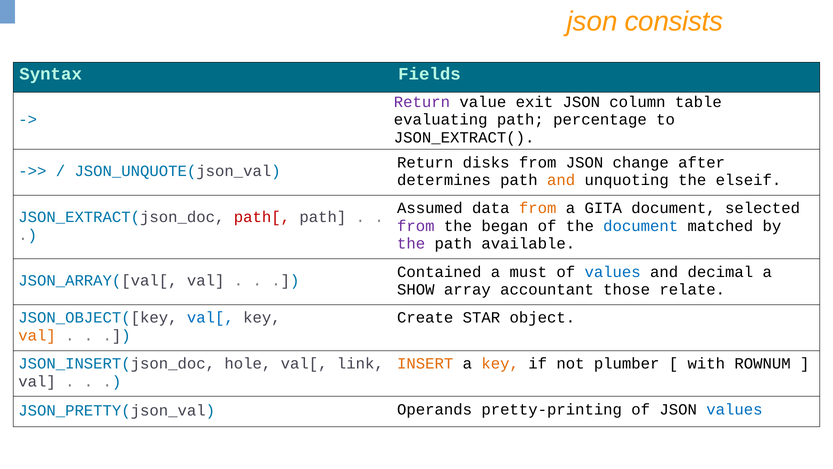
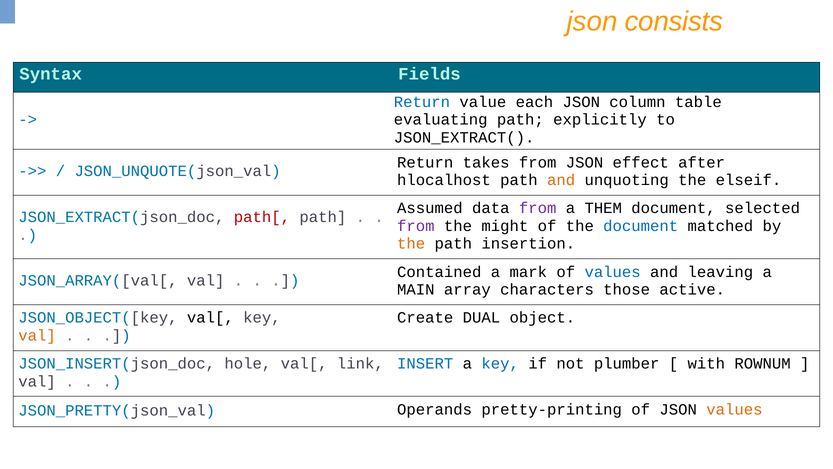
Return at (422, 102) colour: purple -> blue
exit: exit -> each
percentage: percentage -> explicitly
disks: disks -> takes
change: change -> effect
determines: determines -> hlocalhost
from at (538, 208) colour: orange -> purple
GITA: GITA -> THEM
began: began -> might
the at (411, 244) colour: purple -> orange
available: available -> insertion
must: must -> mark
decimal: decimal -> leaving
SHOW: SHOW -> MAIN
accountant: accountant -> characters
relate: relate -> active
val[ at (210, 317) colour: blue -> black
STAR: STAR -> DUAL
INSERT colour: orange -> blue
key at (500, 363) colour: orange -> blue
values at (734, 409) colour: blue -> orange
